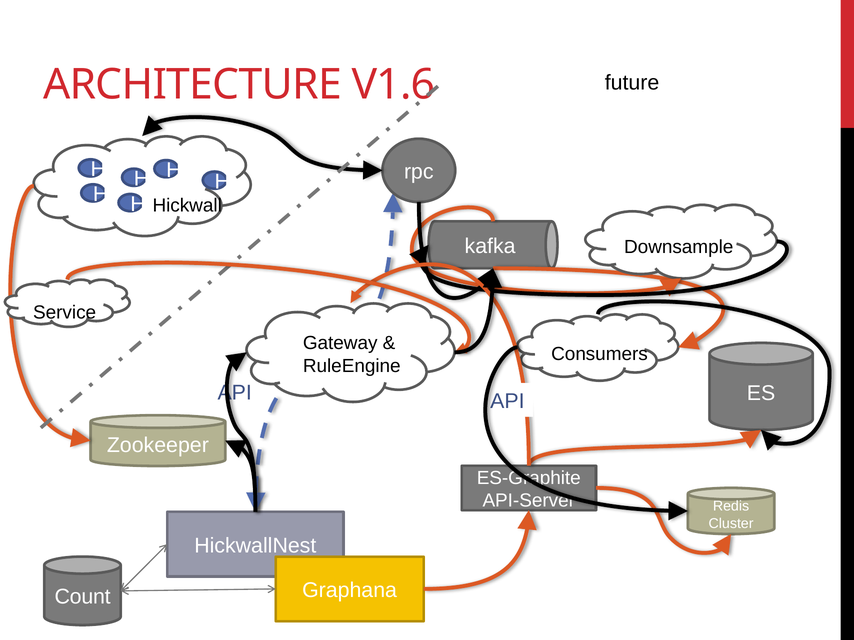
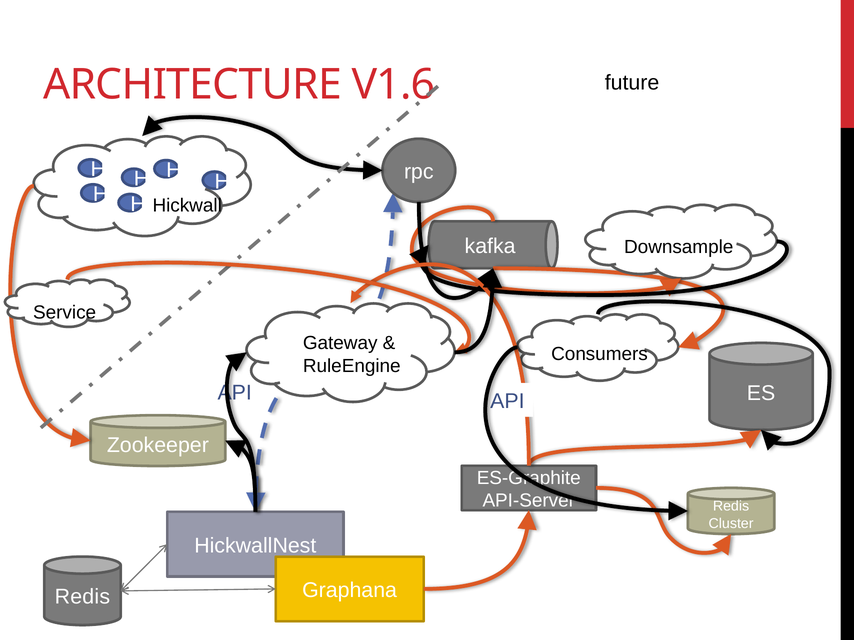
Count at (83, 597): Count -> Redis
